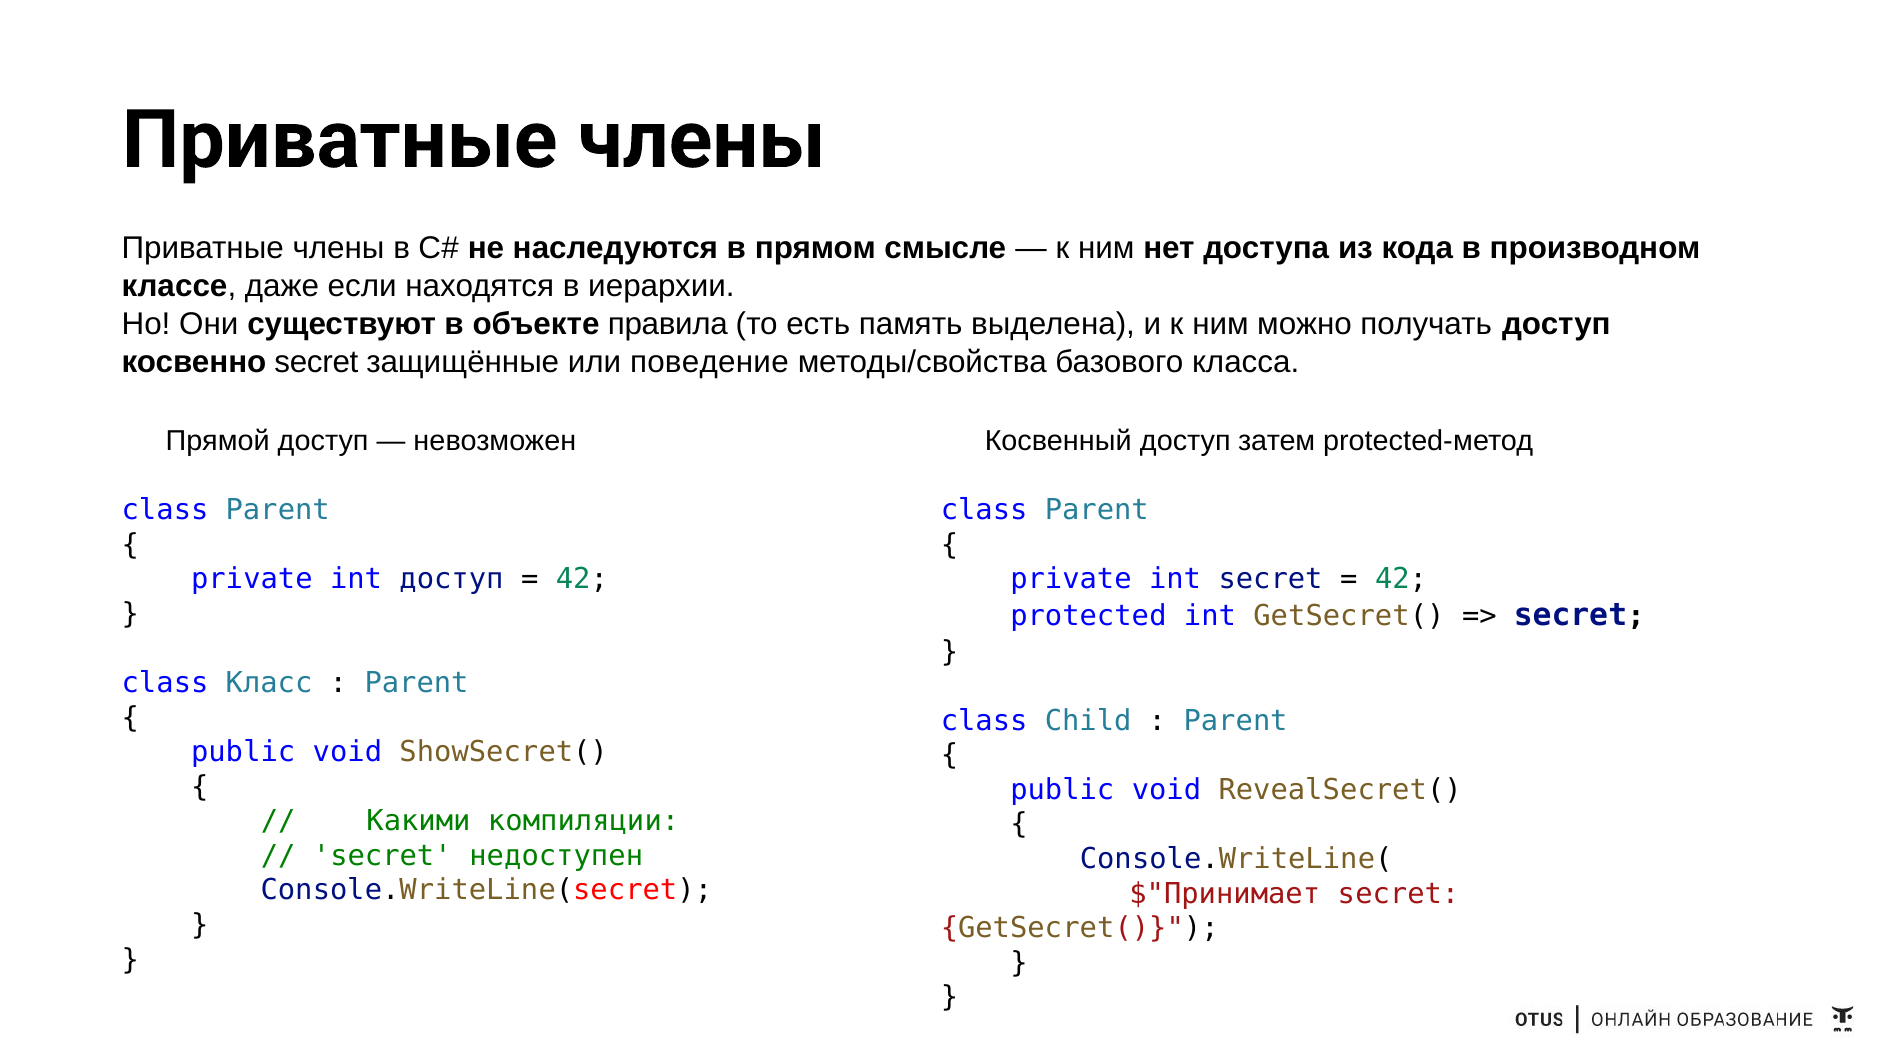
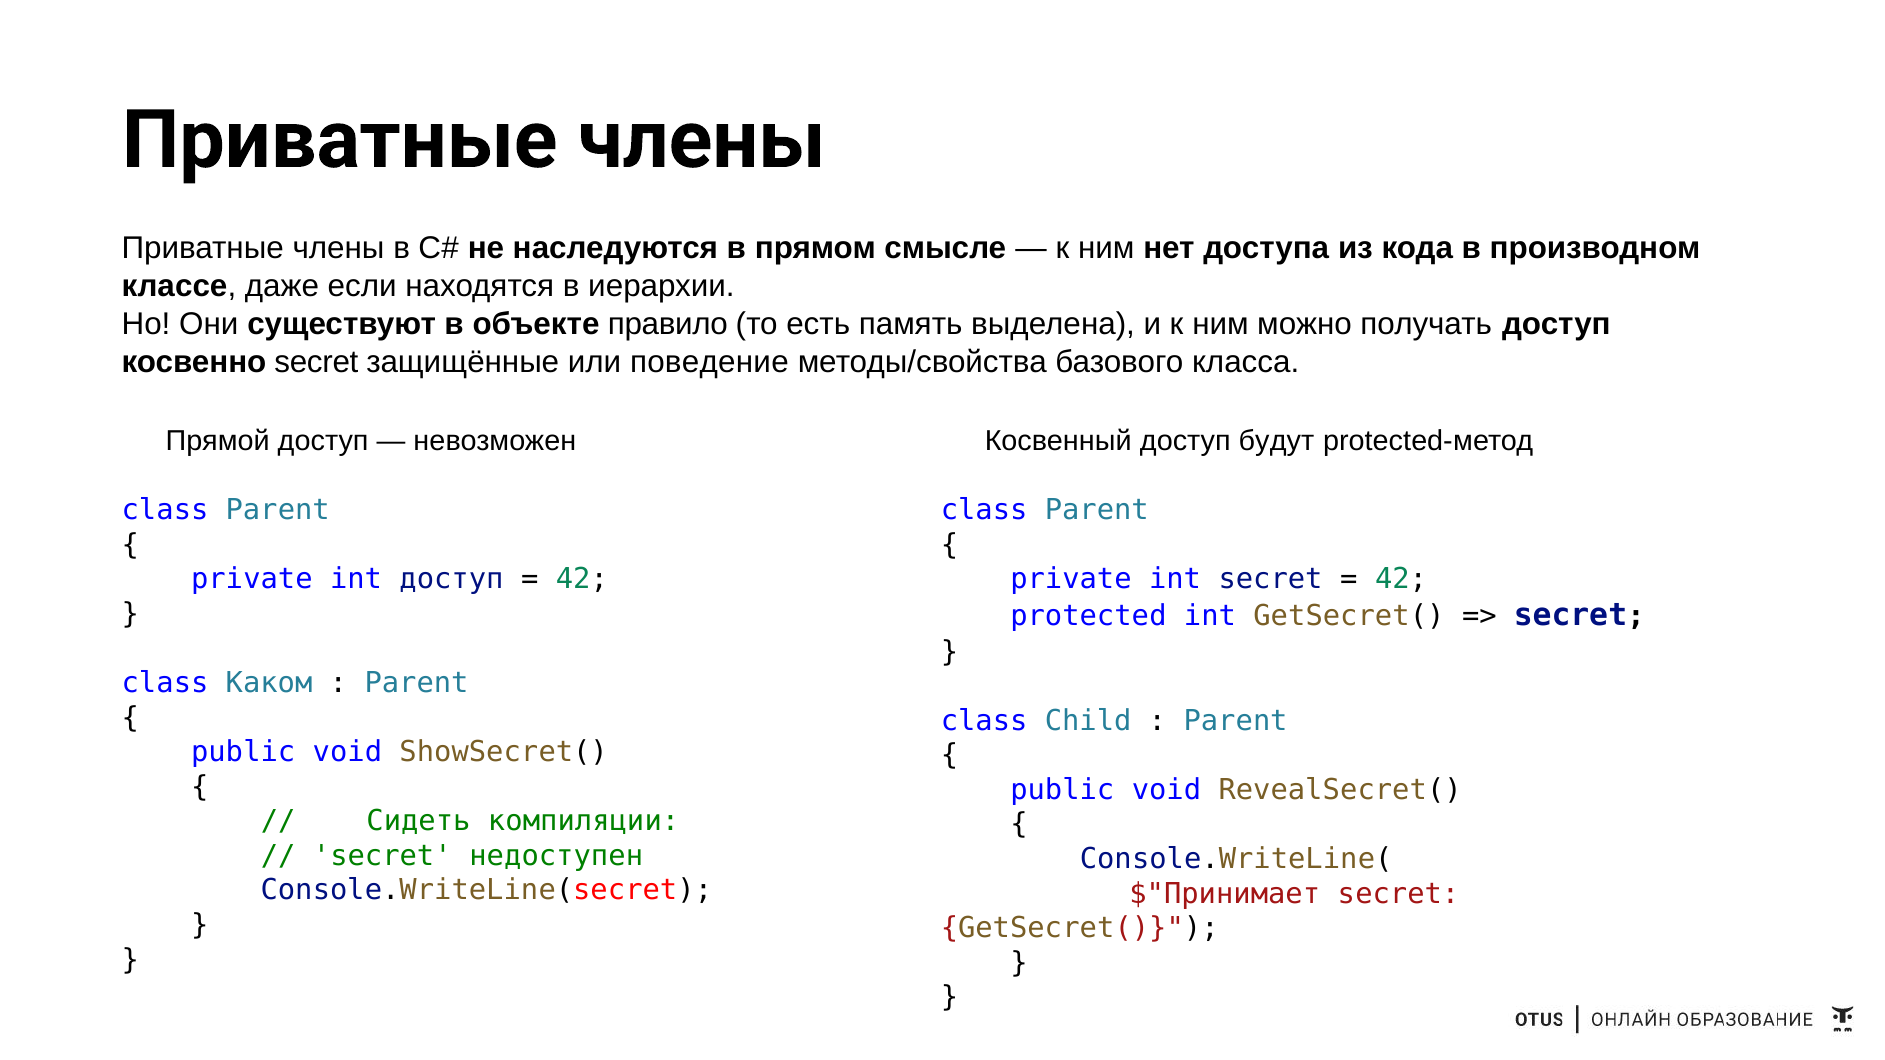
правила: правила -> правило
затем: затем -> будут
Класс: Класс -> Каком
Какими: Какими -> Cидеть
